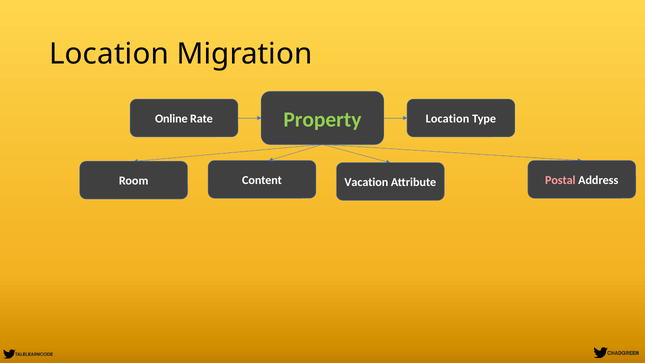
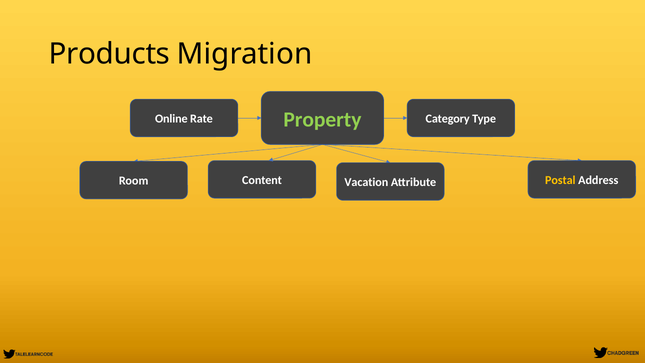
Location at (109, 54): Location -> Products
Location at (448, 119): Location -> Category
Postal colour: pink -> yellow
